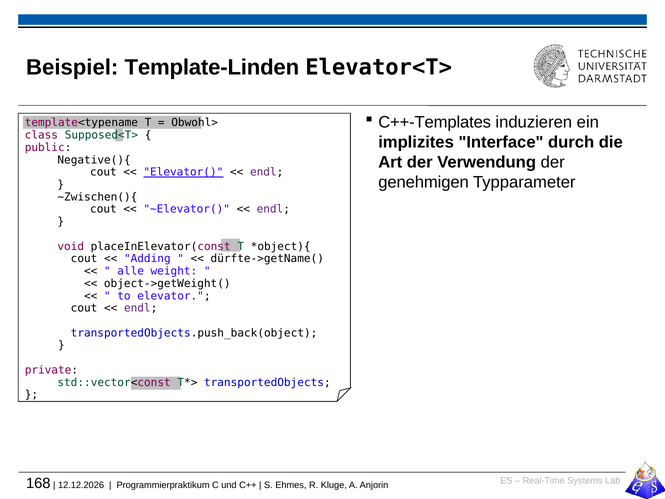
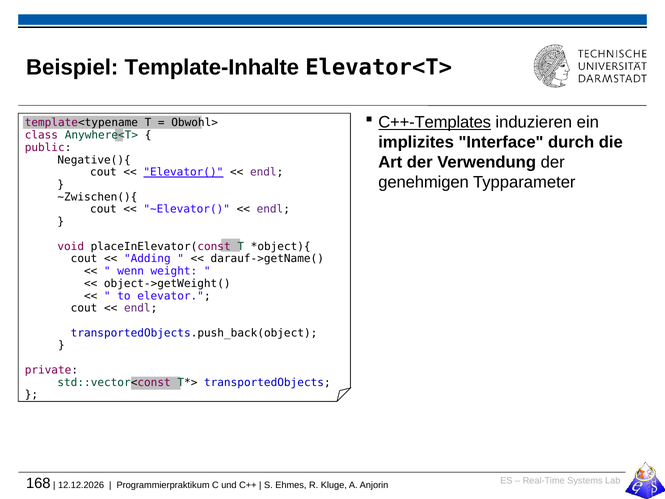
Template-Linden: Template-Linden -> Template-Inhalte
C++-Templates underline: none -> present
Supposed<T>: Supposed<T> -> Anywhere<T>
dürfte->getName(: dürfte->getName( -> darauf->getName(
alle: alle -> wenn
